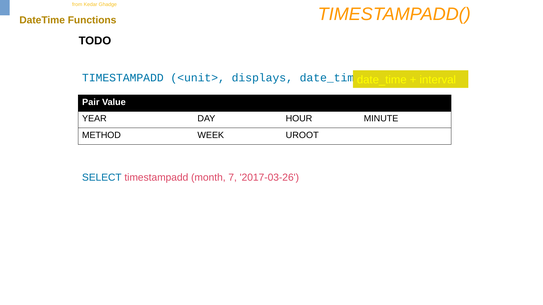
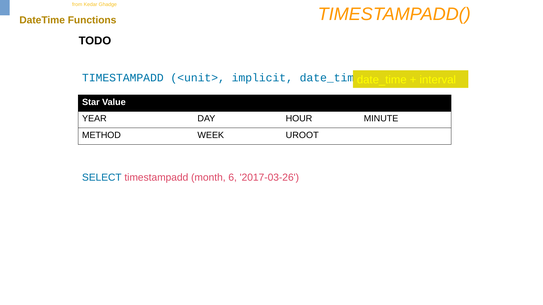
displays: displays -> implicit
Pair: Pair -> Star
7: 7 -> 6
